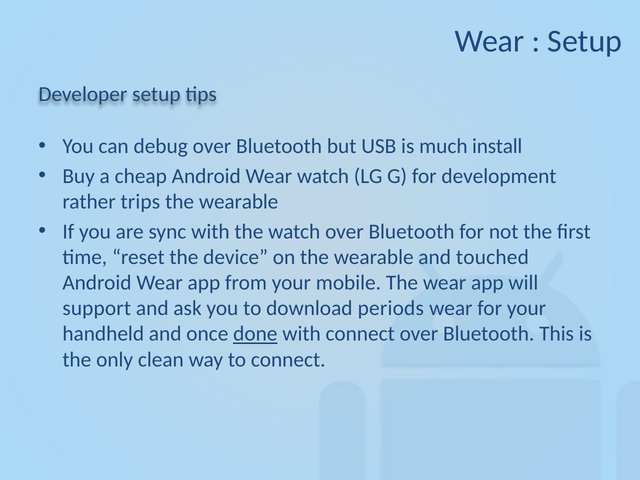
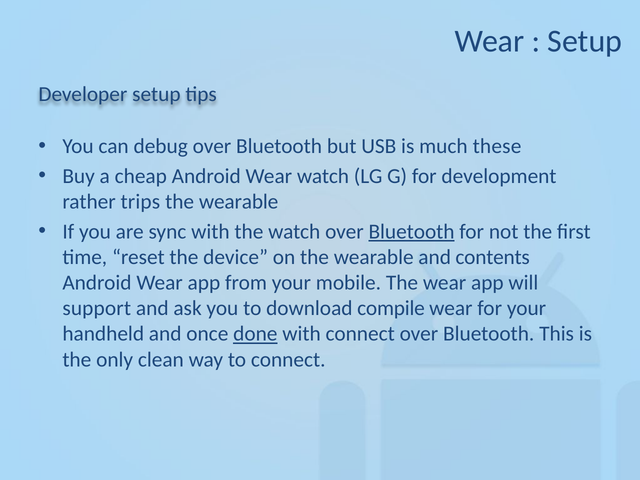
install: install -> these
Bluetooth at (412, 232) underline: none -> present
touched: touched -> contents
periods: periods -> compile
